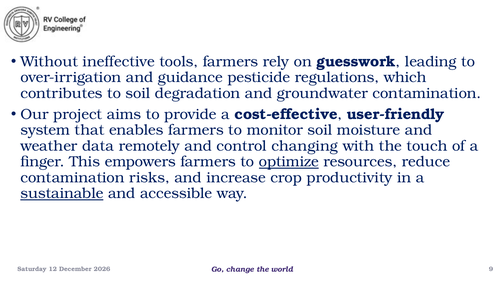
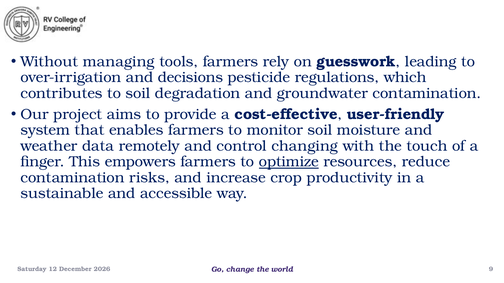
ineffective: ineffective -> managing
guidance: guidance -> decisions
sustainable underline: present -> none
